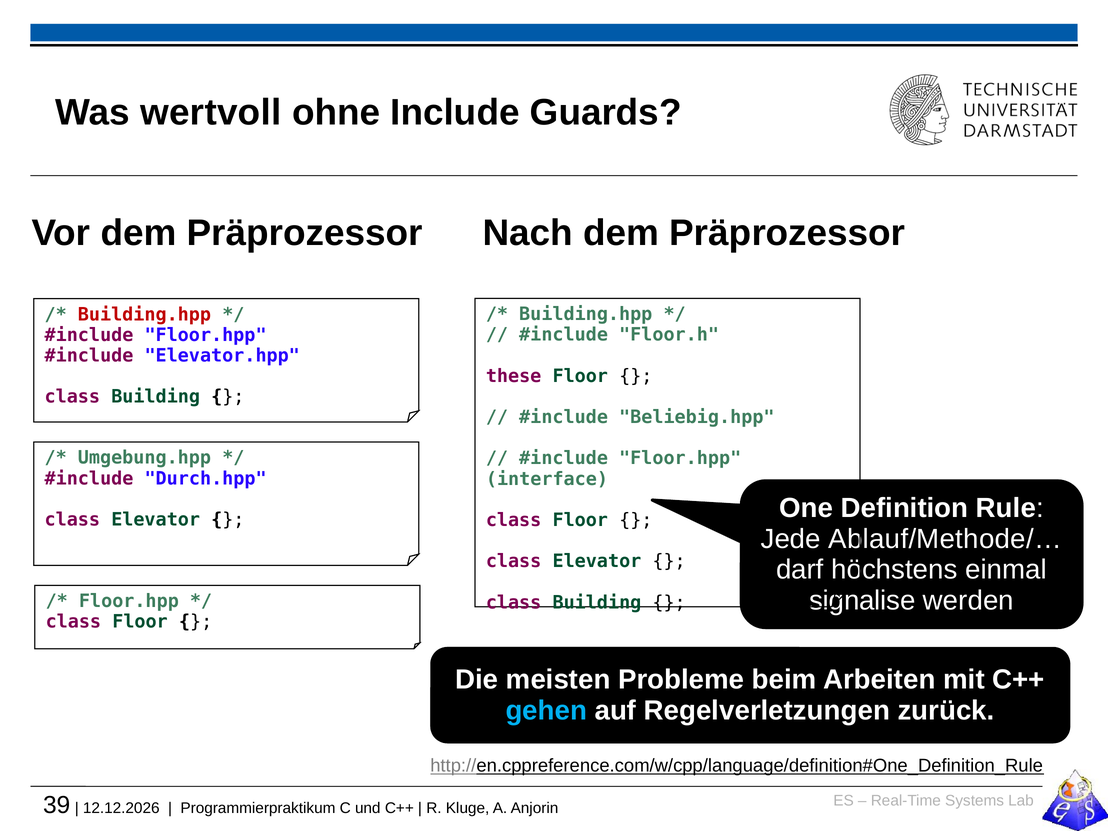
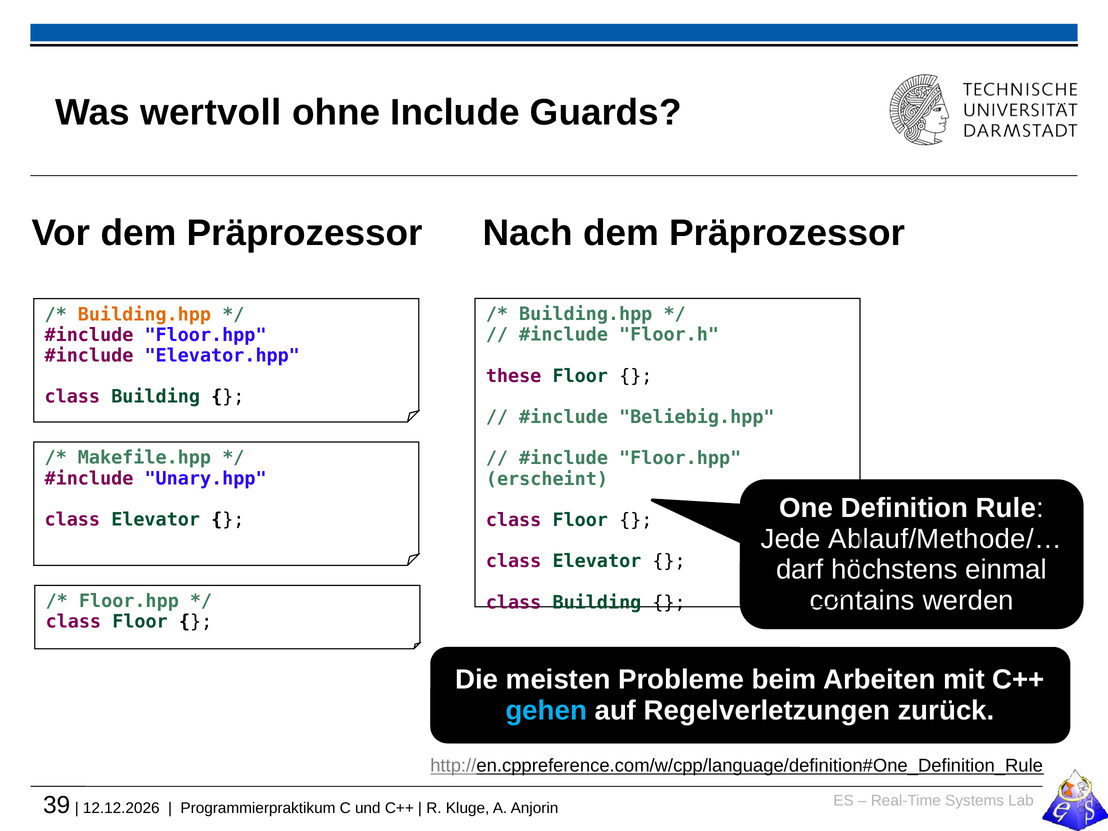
Building.hpp at (144, 314) colour: red -> orange
Umgebung.hpp: Umgebung.hpp -> Makefile.hpp
Durch.hpp: Durch.hpp -> Unary.hpp
interface: interface -> erscheint
signalise: signalise -> contains
